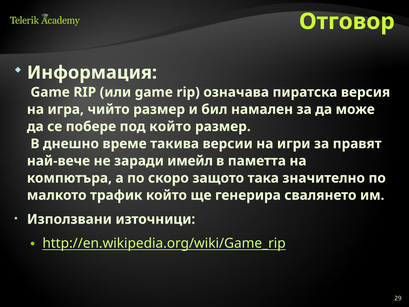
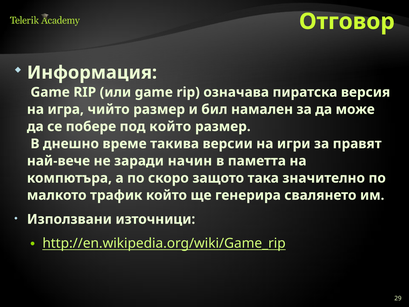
имейл: имейл -> начин
